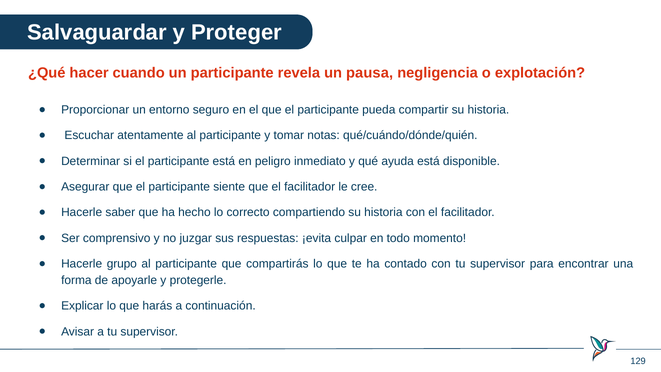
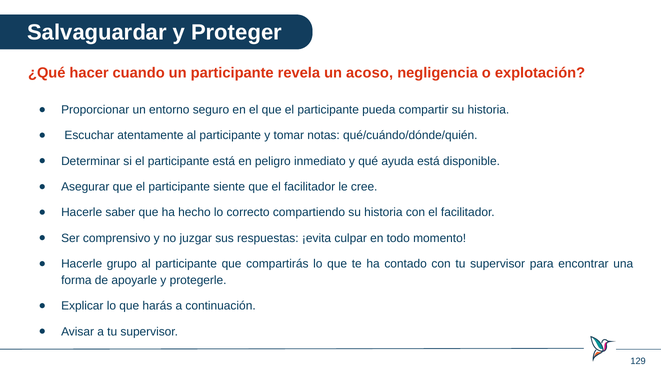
pausa: pausa -> acoso
